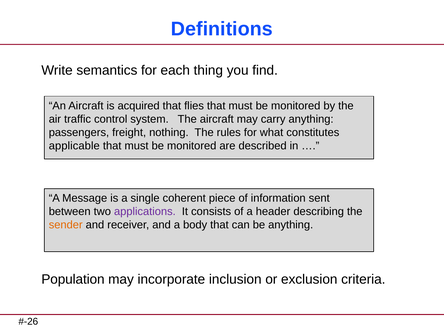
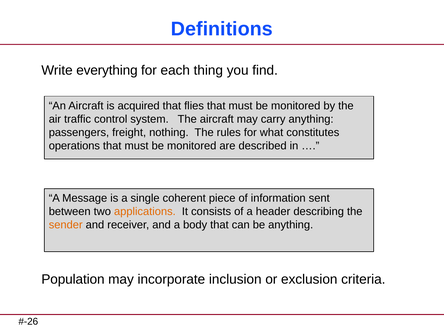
semantics: semantics -> everything
applicable: applicable -> operations
applications colour: purple -> orange
